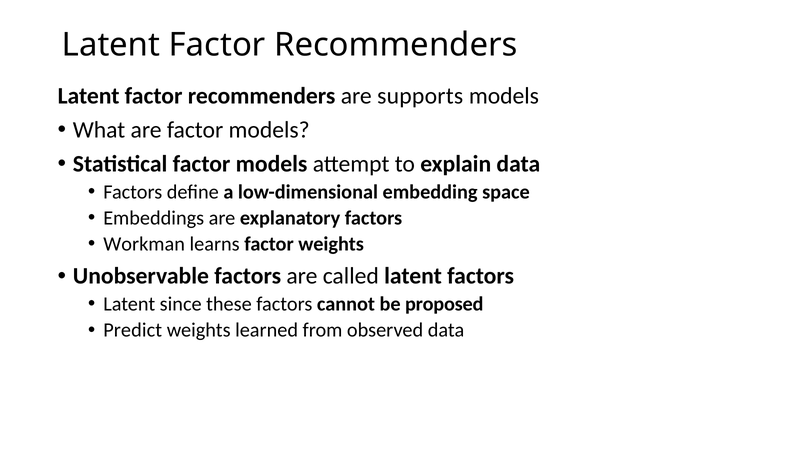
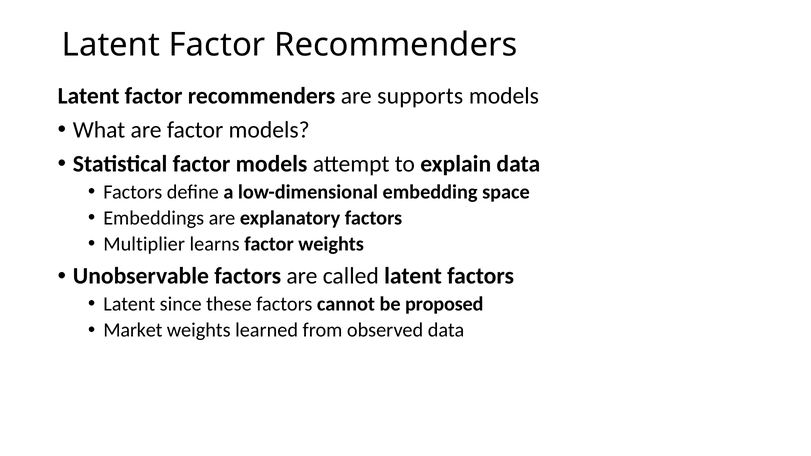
Workman: Workman -> Multiplier
Predict: Predict -> Market
